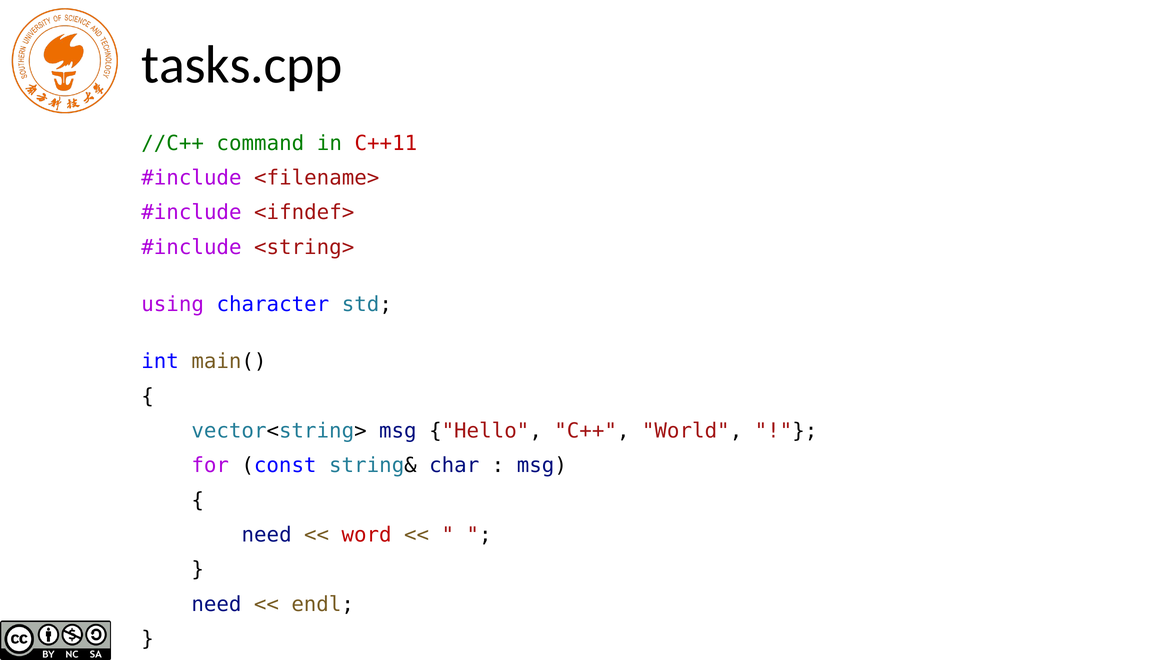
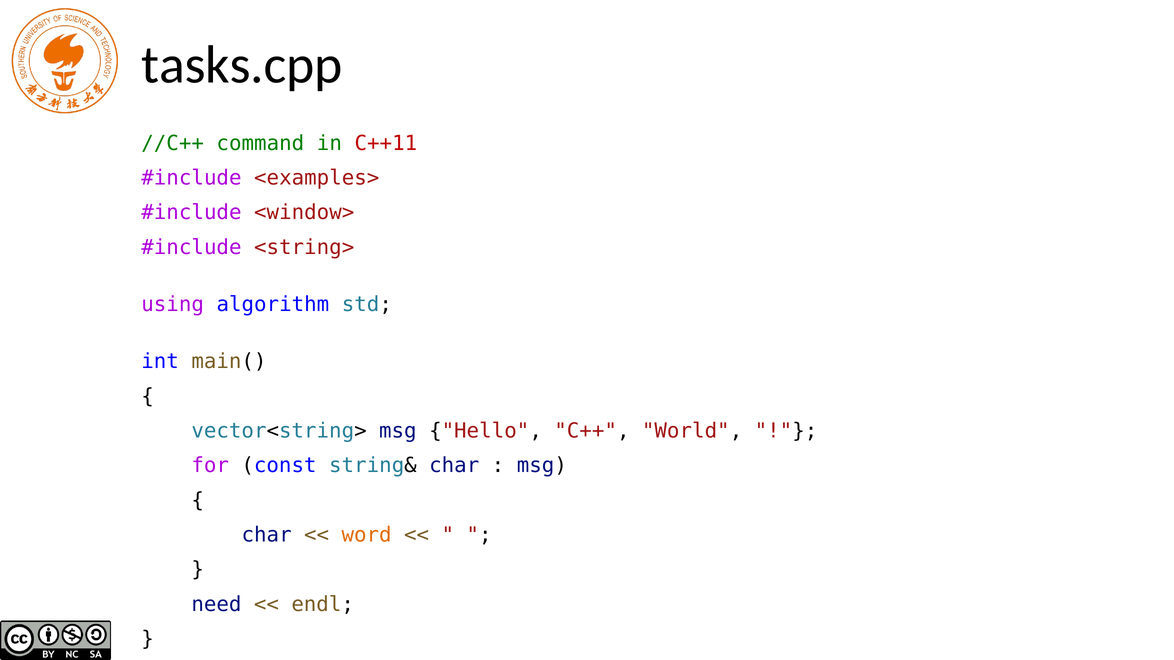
<filename>: <filename> -> <examples>
<ifndef>: <ifndef> -> <window>
character: character -> algorithm
need at (267, 535): need -> char
word colour: red -> orange
